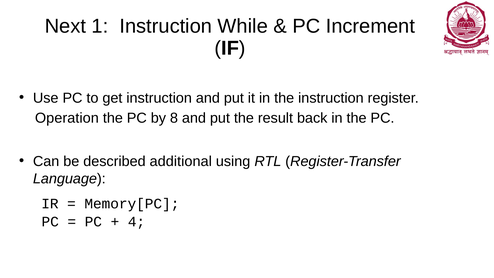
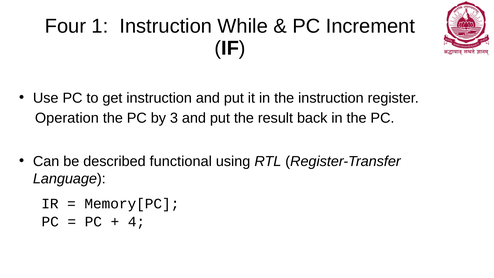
Next: Next -> Four
8: 8 -> 3
additional: additional -> functional
